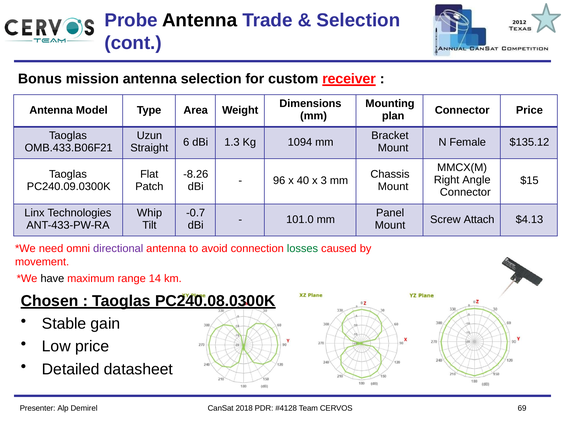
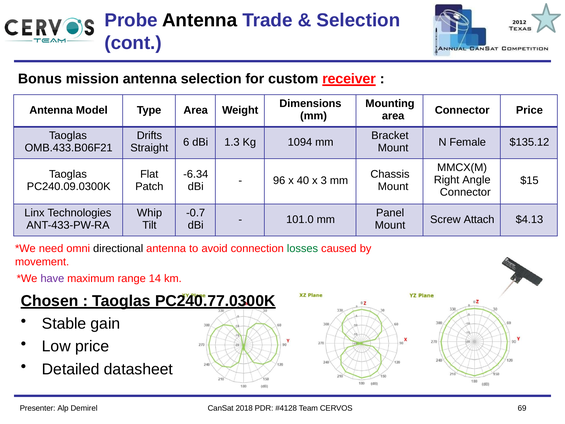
plan at (393, 116): plan -> area
Uzun: Uzun -> Drifts
-8.26: -8.26 -> -6.34
directional colour: purple -> black
have colour: black -> purple
PC240.08.0300K: PC240.08.0300K -> PC240.77.0300K
